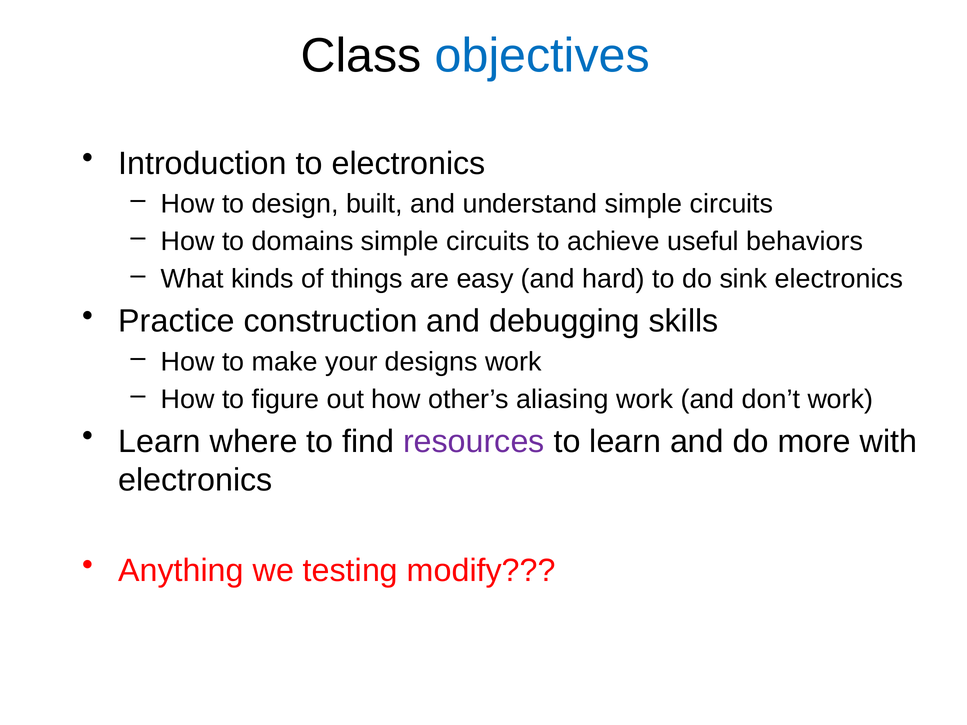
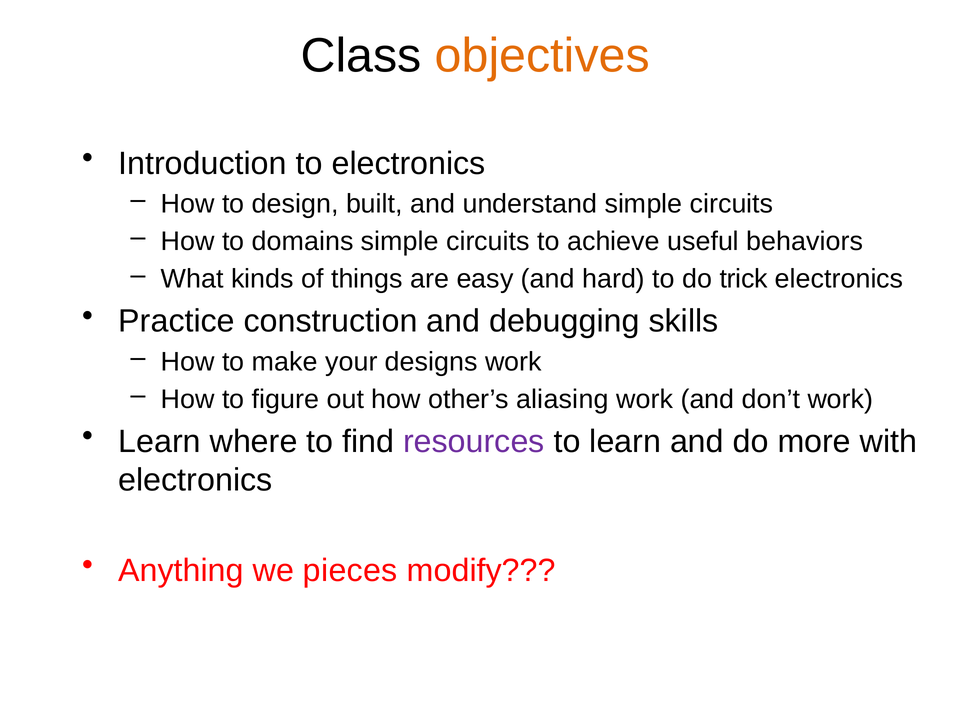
objectives colour: blue -> orange
sink: sink -> trick
testing: testing -> pieces
